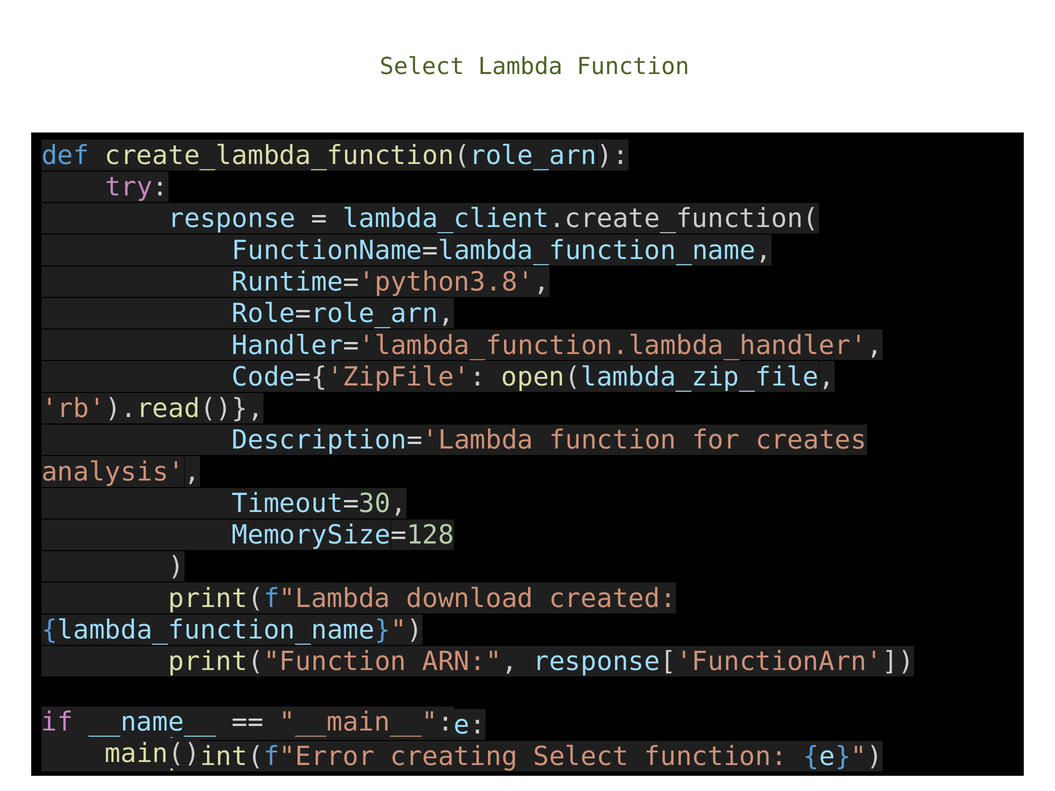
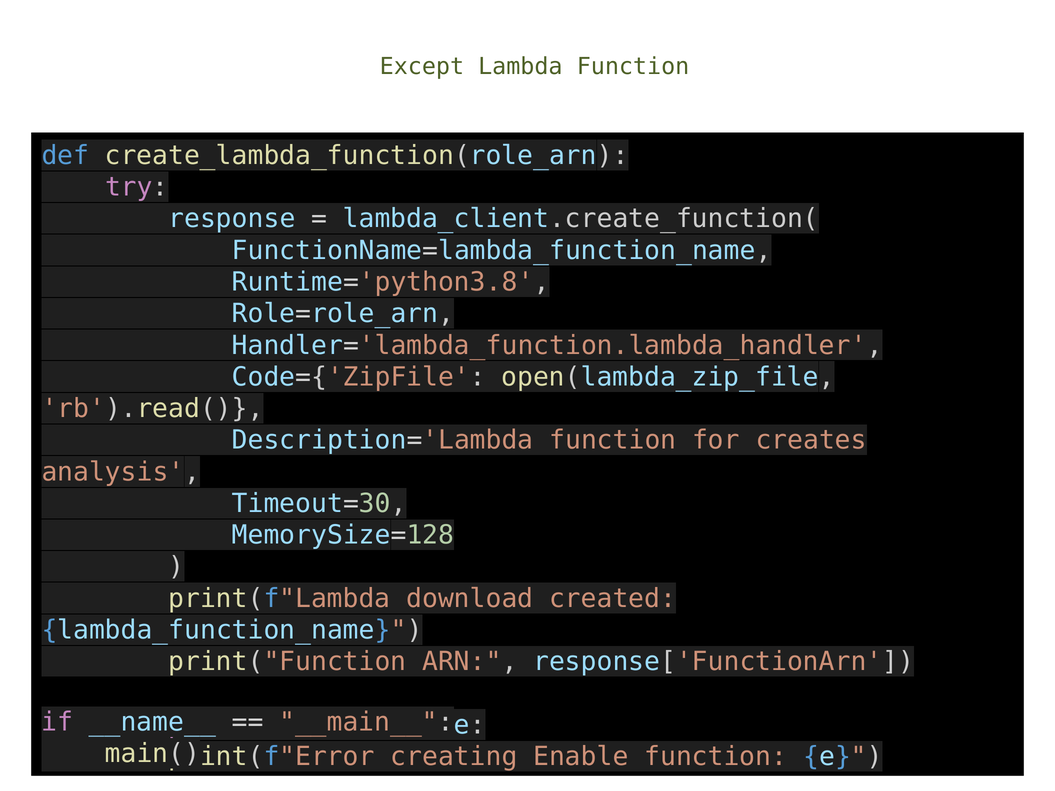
Select at (422, 66): Select -> Except
creating Select: Select -> Enable
